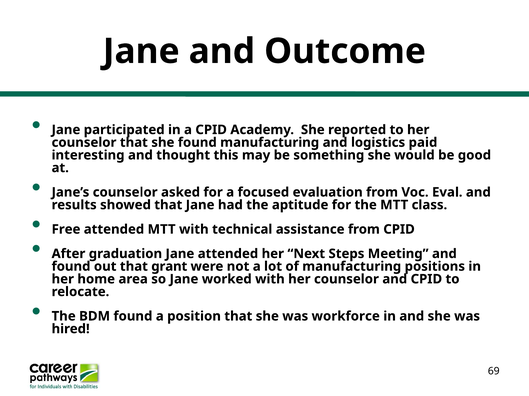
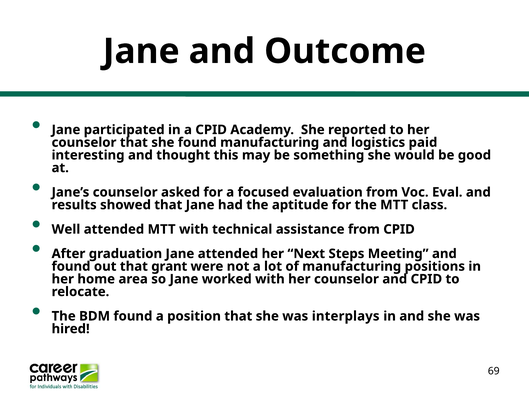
Free: Free -> Well
workforce: workforce -> interplays
